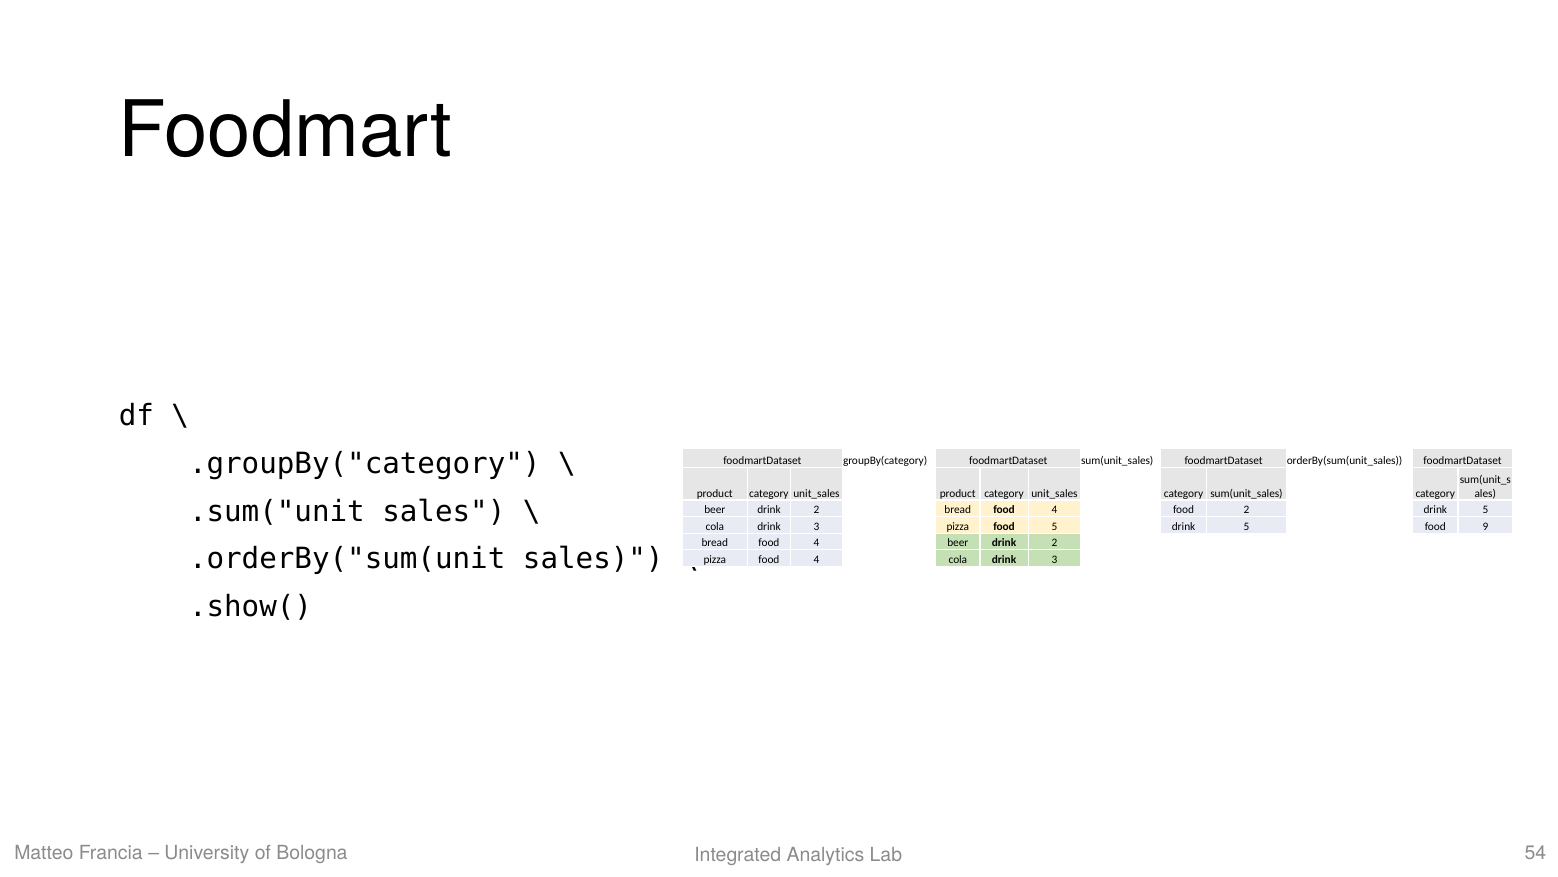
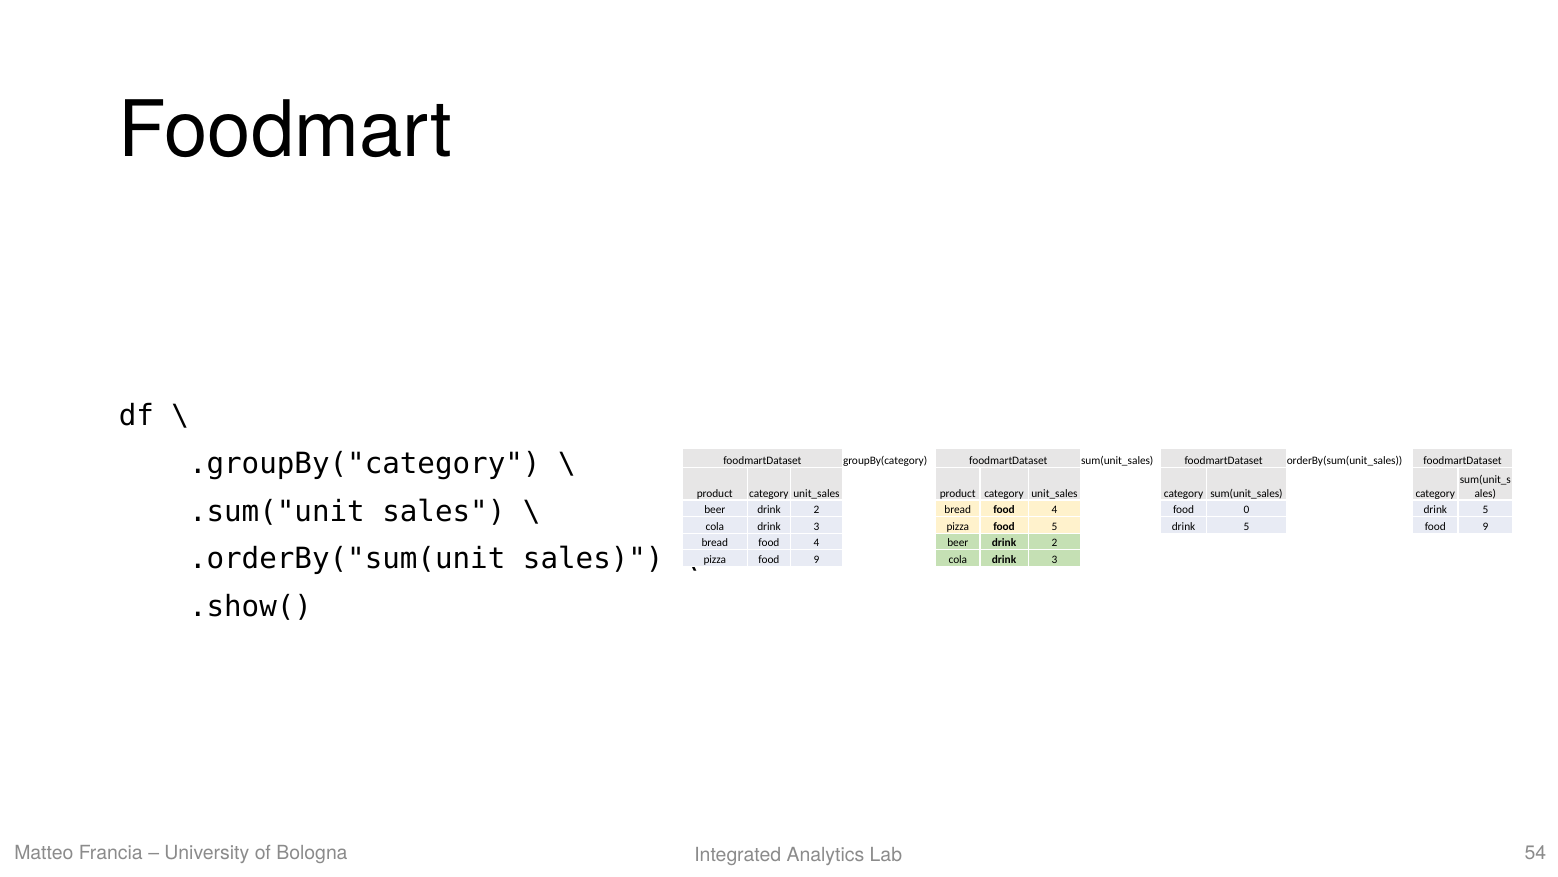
food 2: 2 -> 0
pizza food 4: 4 -> 9
